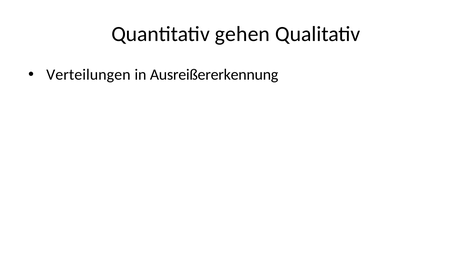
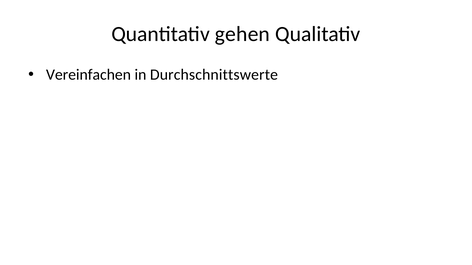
Verteilungen: Verteilungen -> Vereinfachen
Ausreißererkennung: Ausreißererkennung -> Durchschnittswerte
